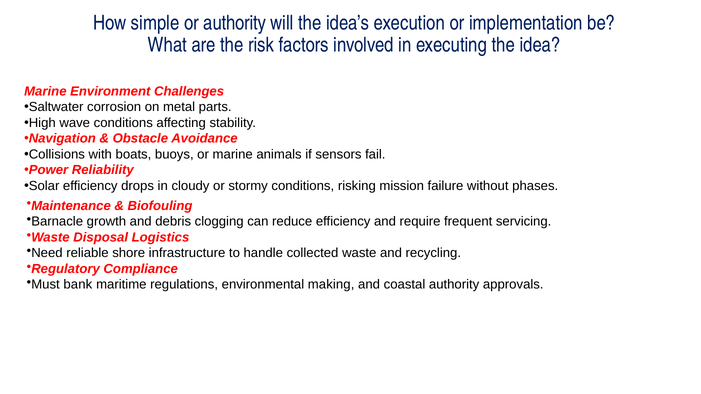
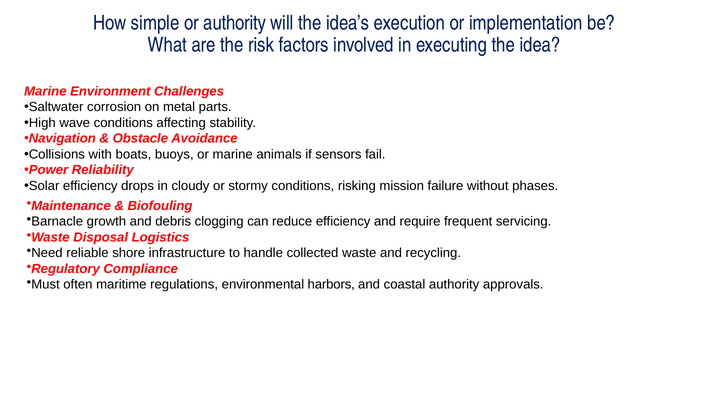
bank: bank -> often
making: making -> harbors
